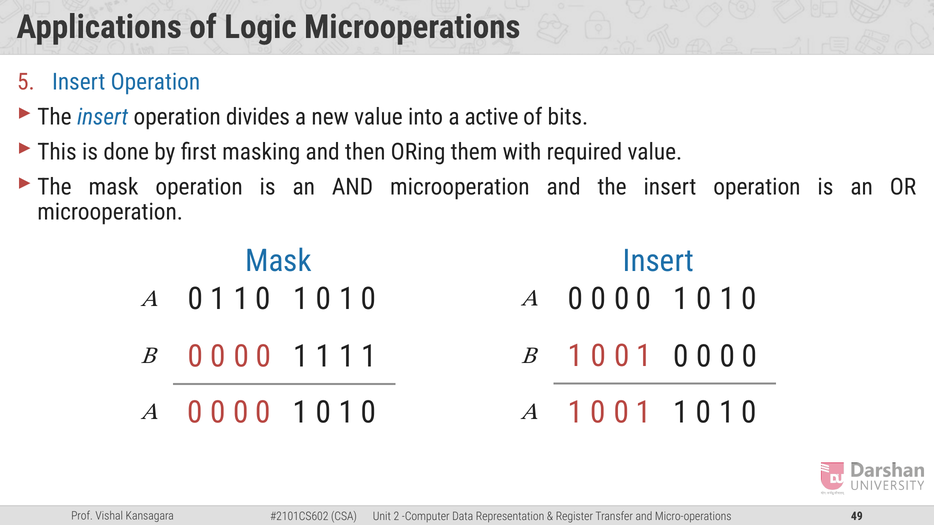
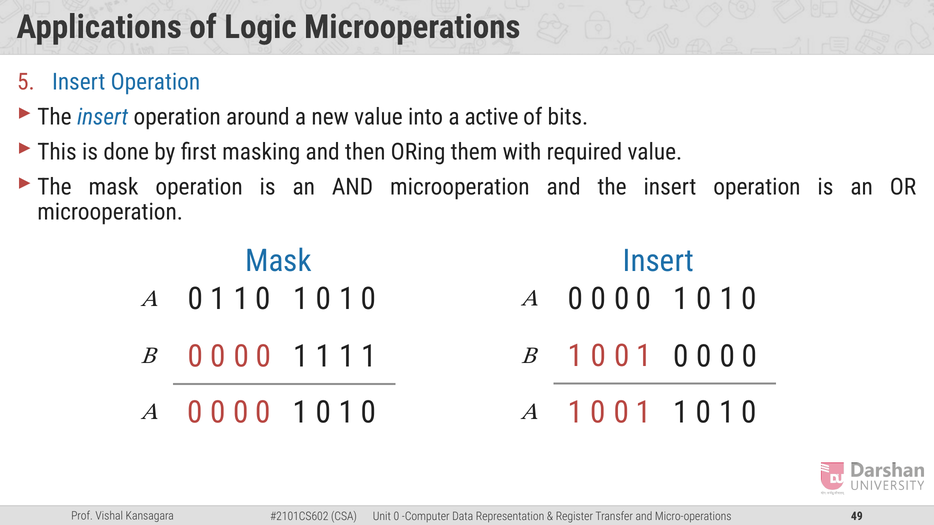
divides: divides -> around
2: 2 -> 0
